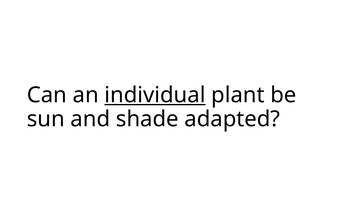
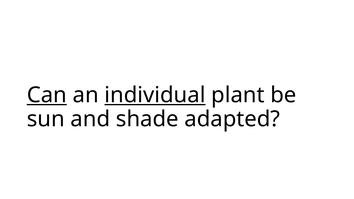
Can underline: none -> present
